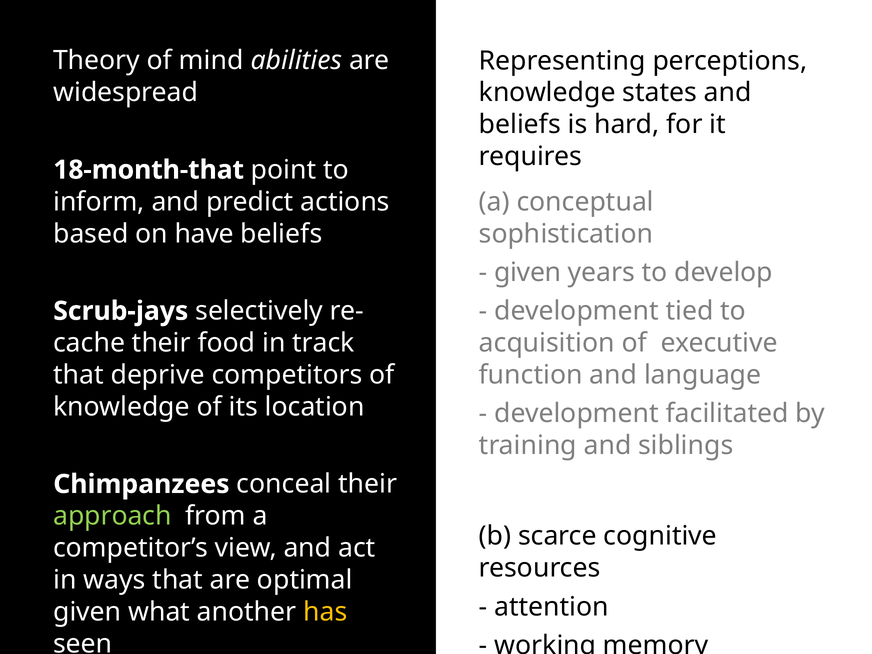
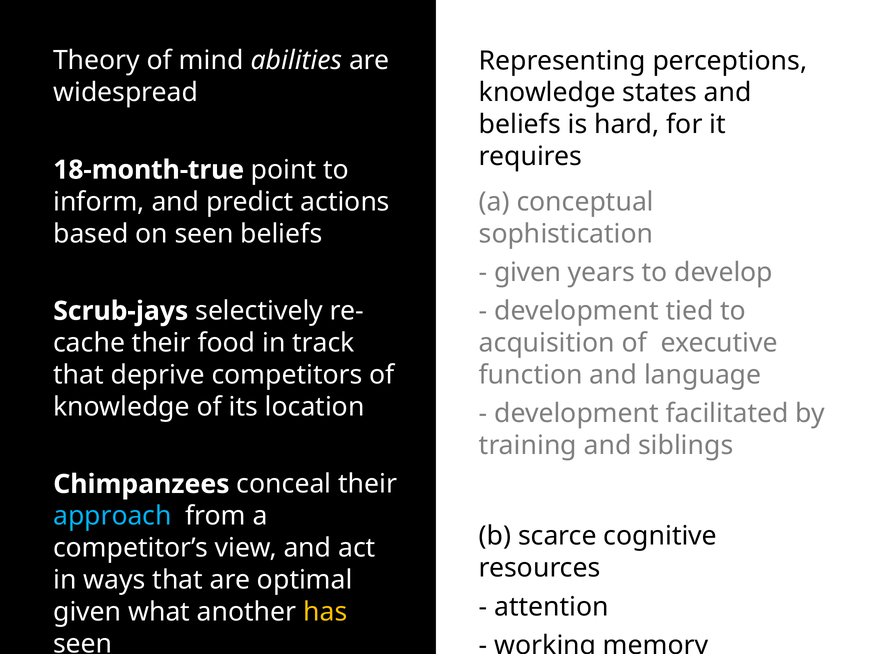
18-month-that: 18-month-that -> 18-month-true
on have: have -> seen
approach colour: light green -> light blue
